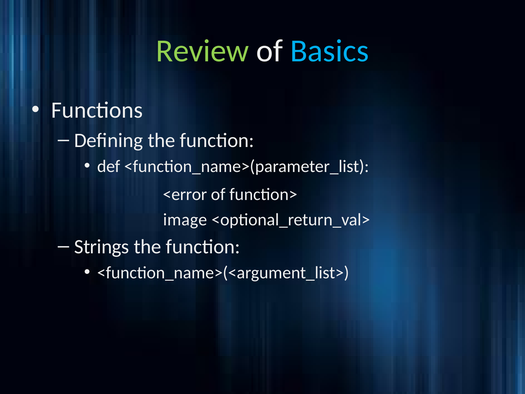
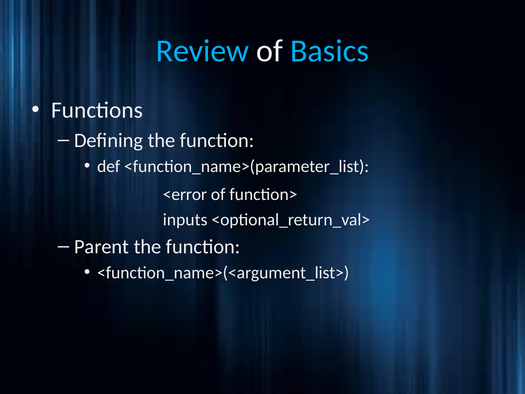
Review colour: light green -> light blue
image: image -> inputs
Strings: Strings -> Parent
